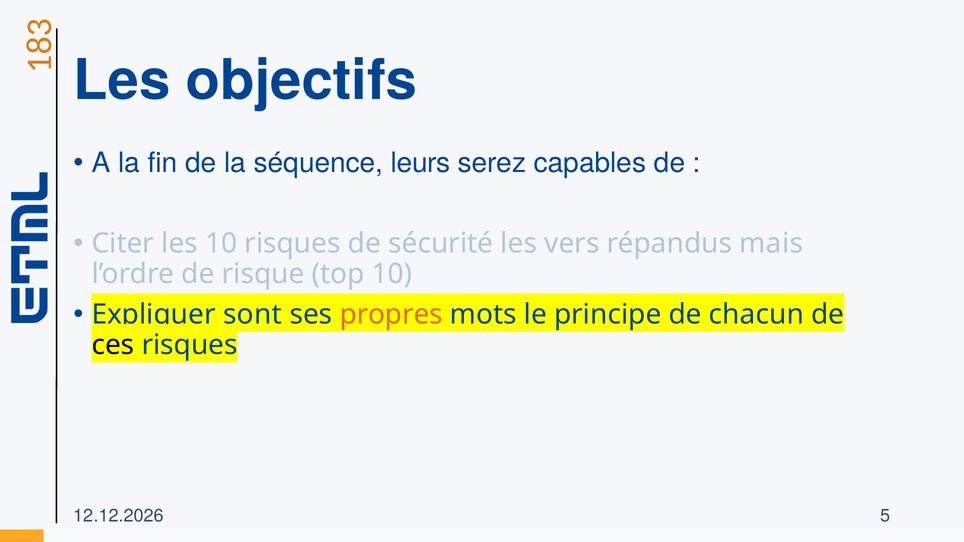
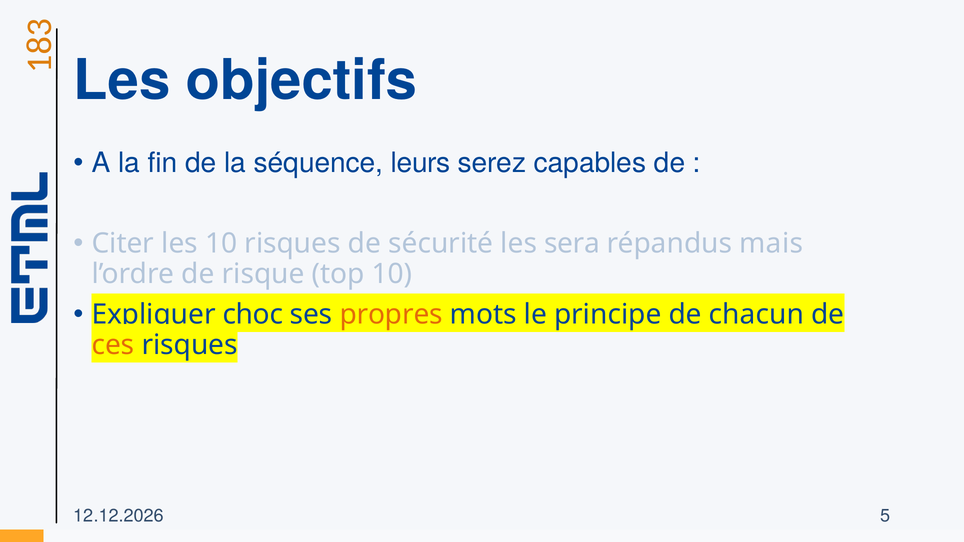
vers: vers -> sera
sont: sont -> choc
ces colour: black -> orange
